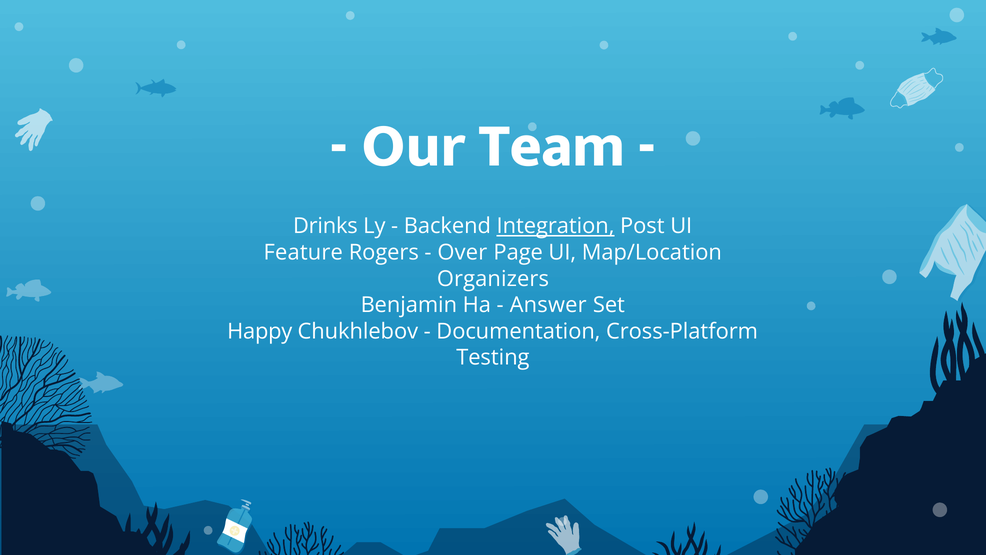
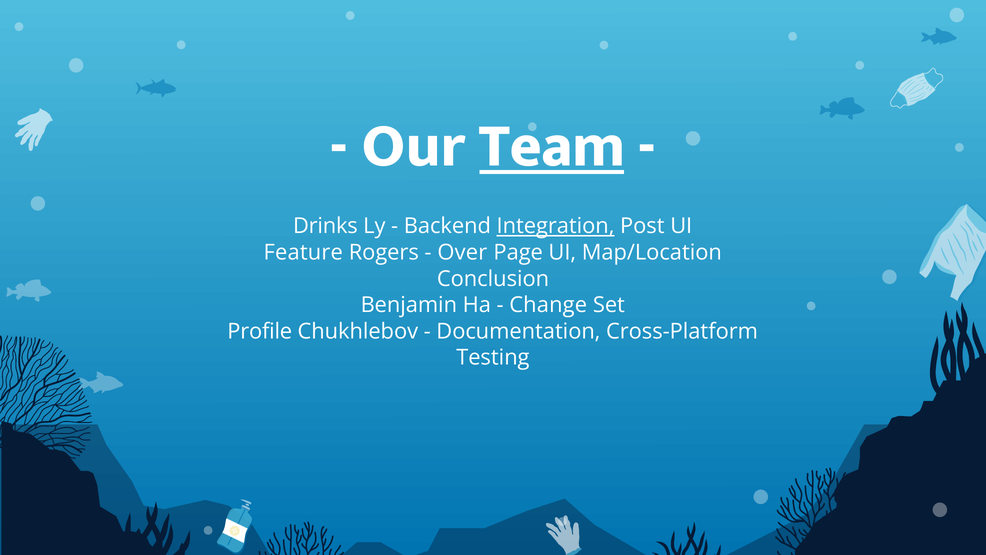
Team underline: none -> present
Organizers: Organizers -> Conclusion
Answer: Answer -> Change
Happy: Happy -> Profile
